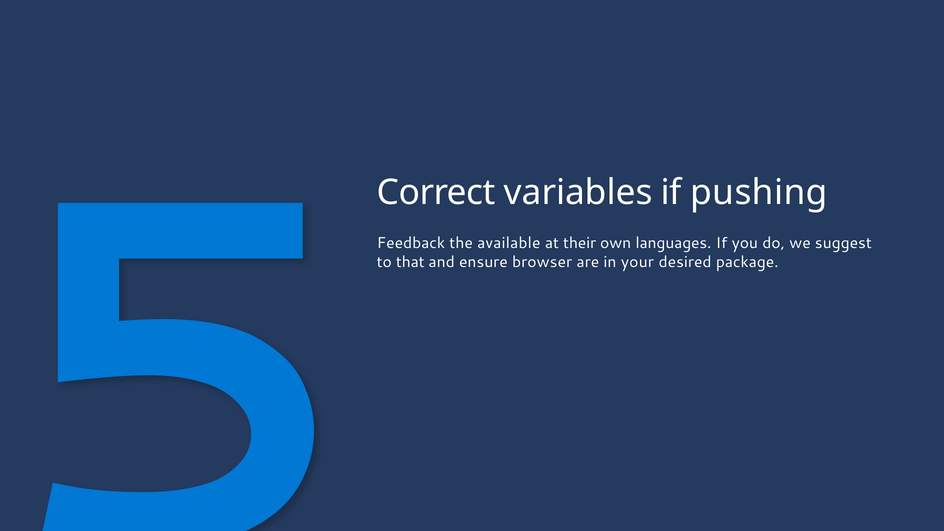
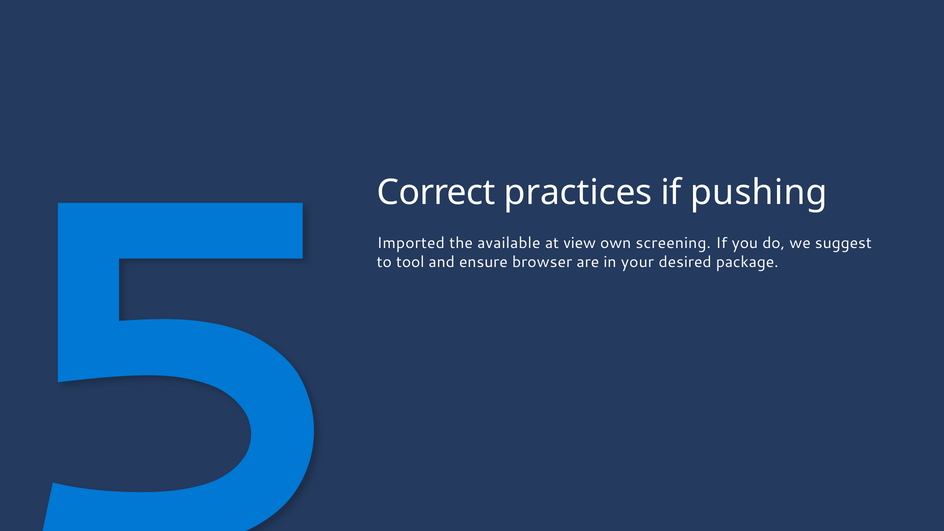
variables: variables -> practices
Feedback: Feedback -> Imported
their: their -> view
languages: languages -> screening
that: that -> tool
